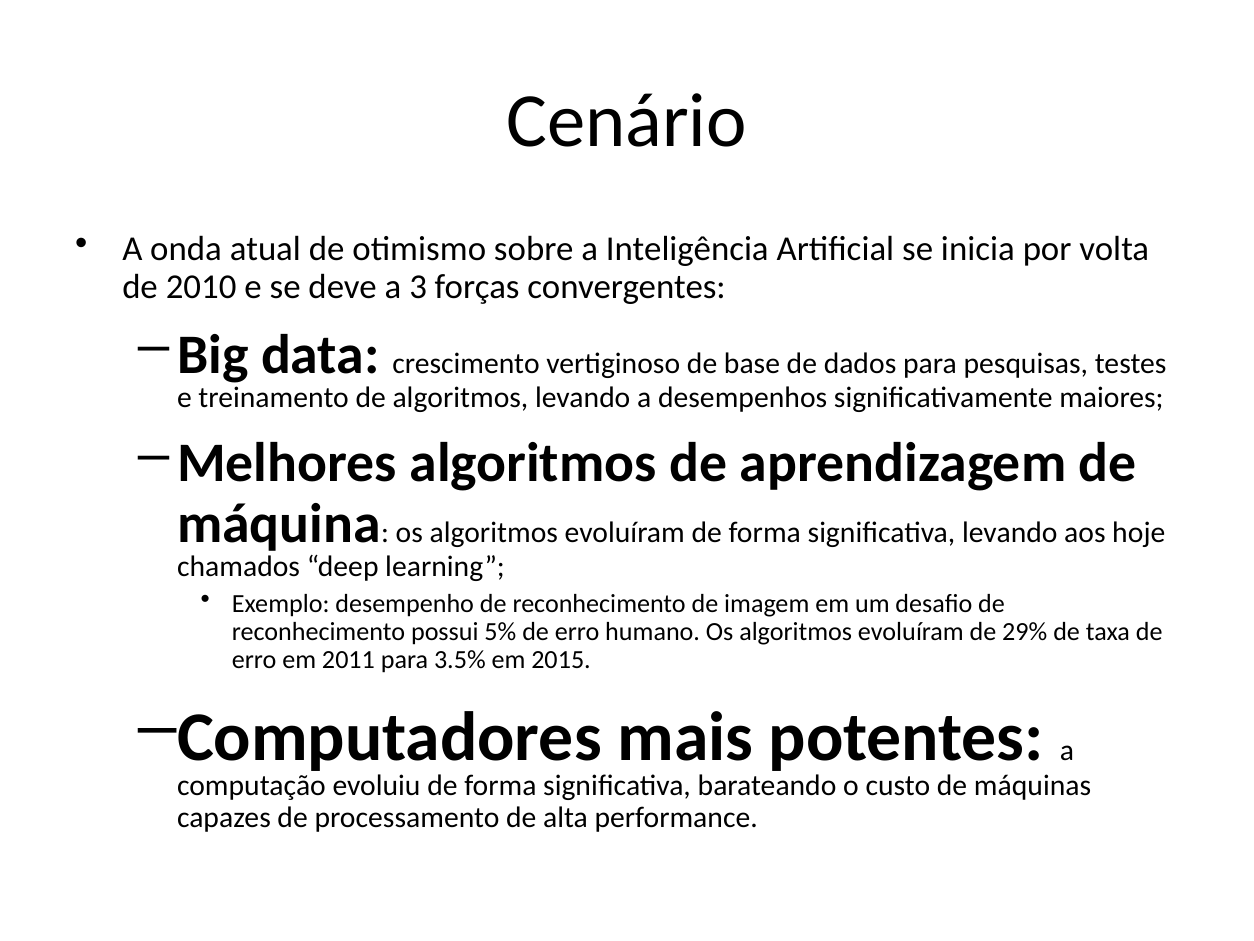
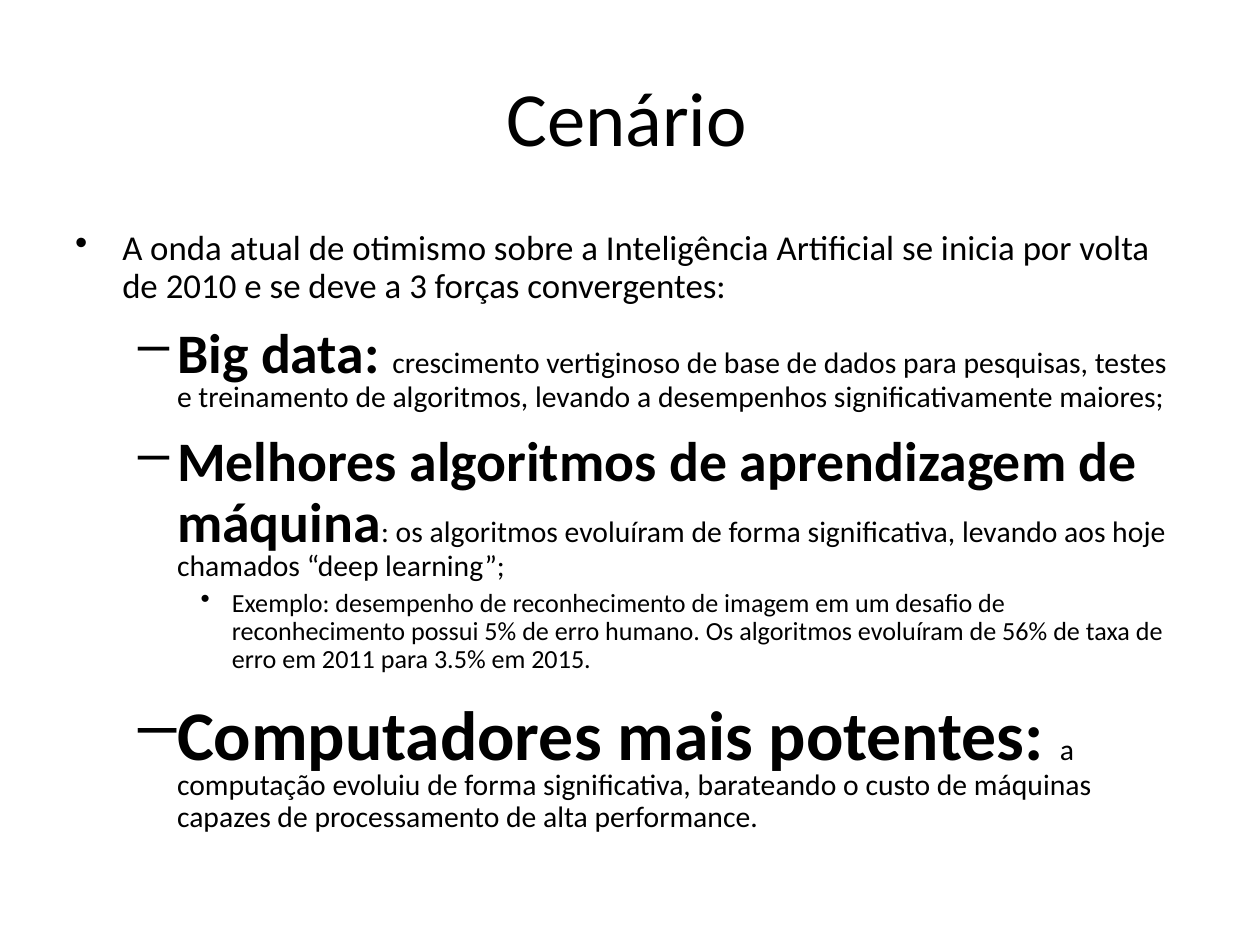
29%: 29% -> 56%
